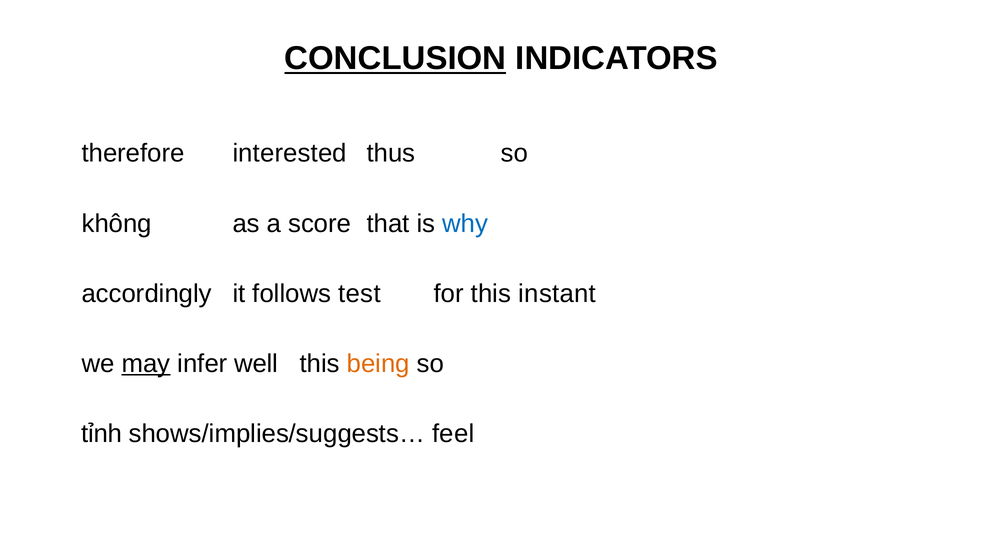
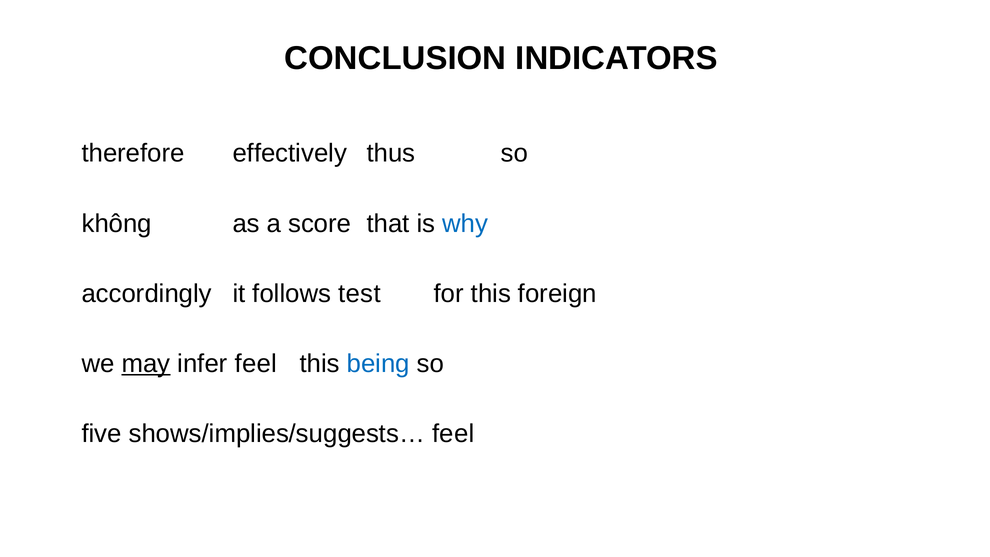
CONCLUSION underline: present -> none
interested: interested -> effectively
instant: instant -> foreign
infer well: well -> feel
being colour: orange -> blue
tỉnh: tỉnh -> five
